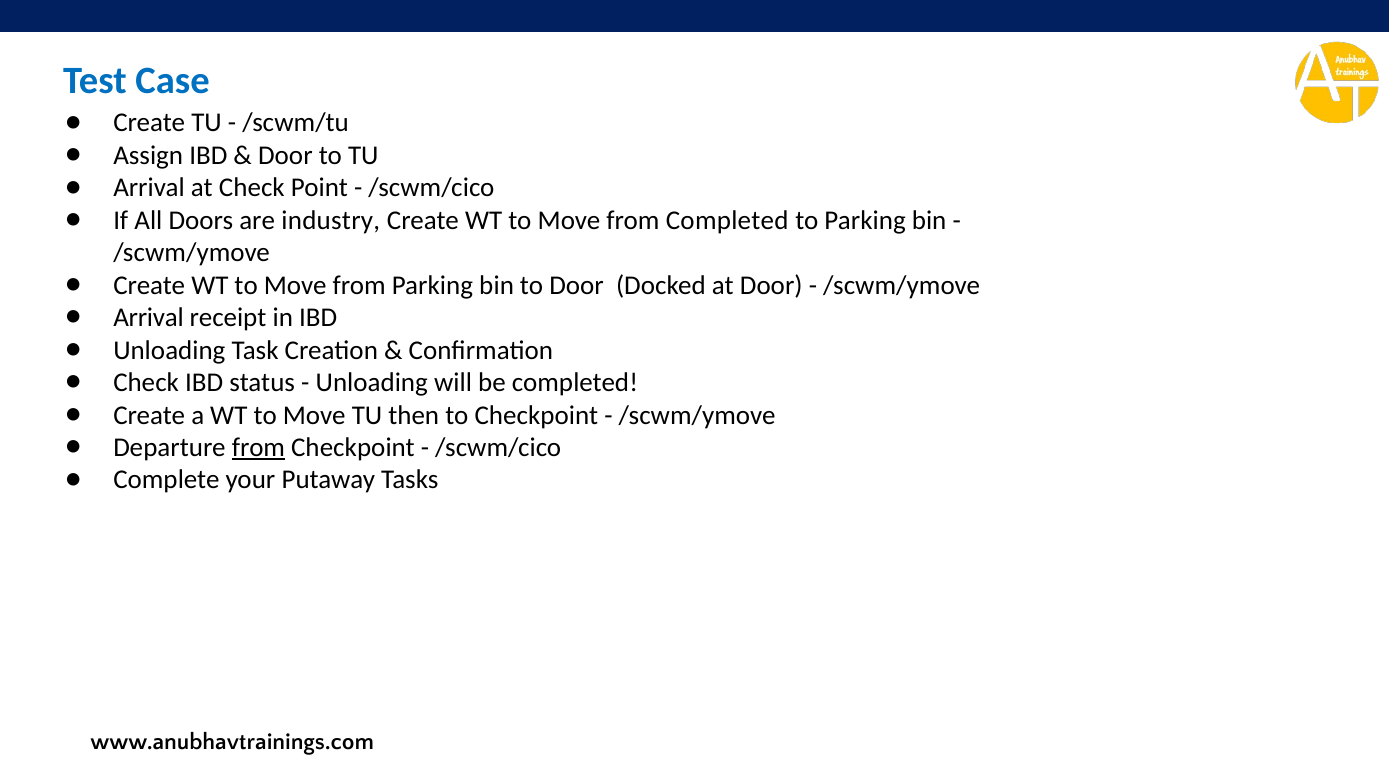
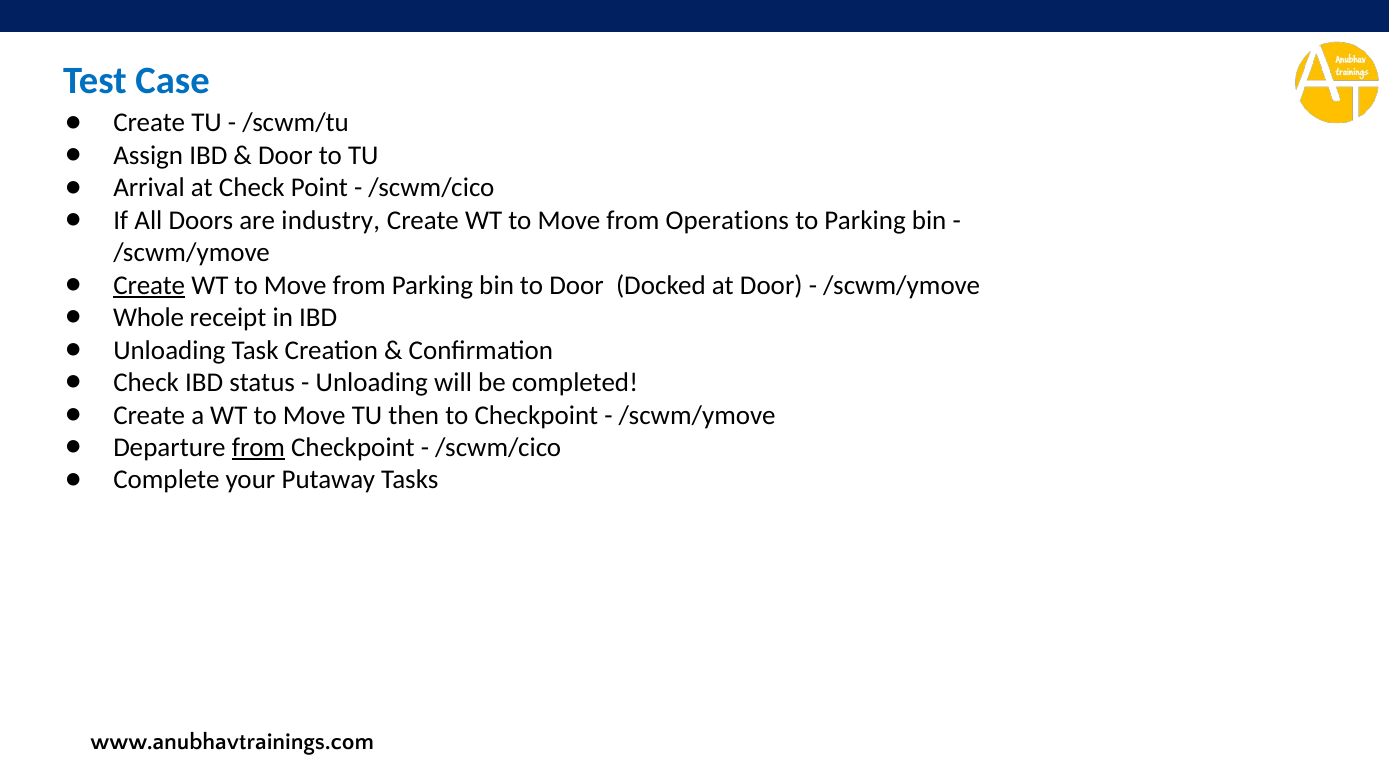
from Completed: Completed -> Operations
Create at (149, 285) underline: none -> present
Arrival at (148, 318): Arrival -> Whole
